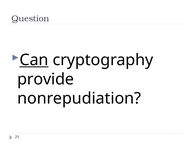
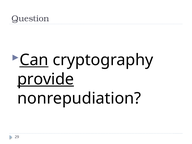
provide underline: none -> present
